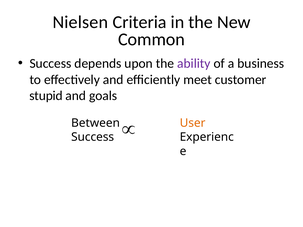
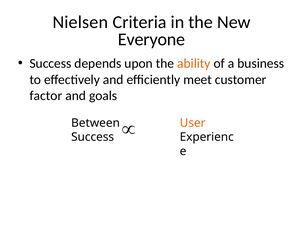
Common: Common -> Everyone
ability colour: purple -> orange
stupid: stupid -> factor
